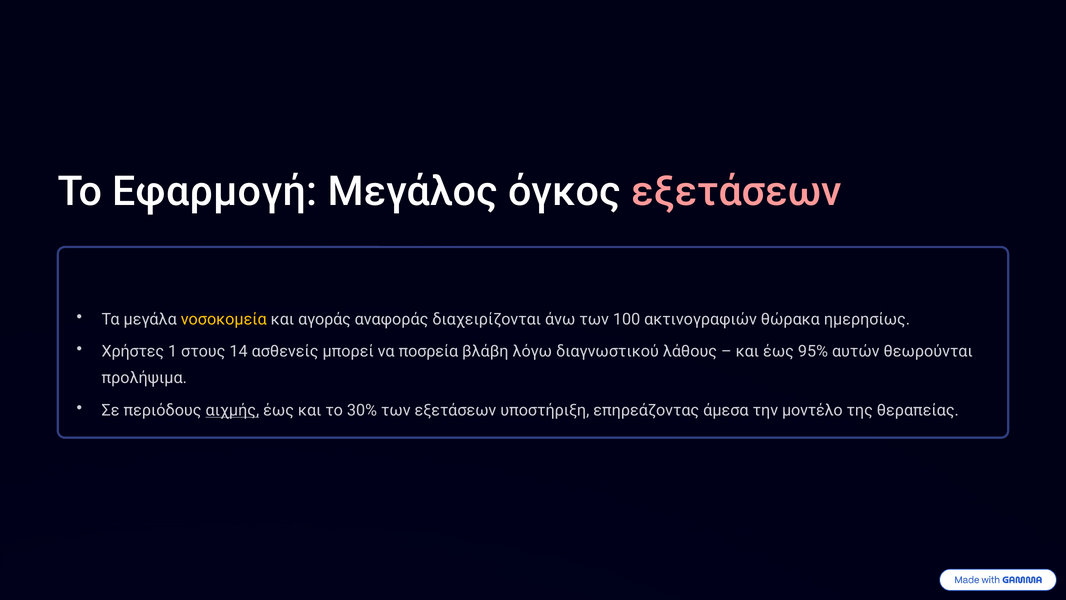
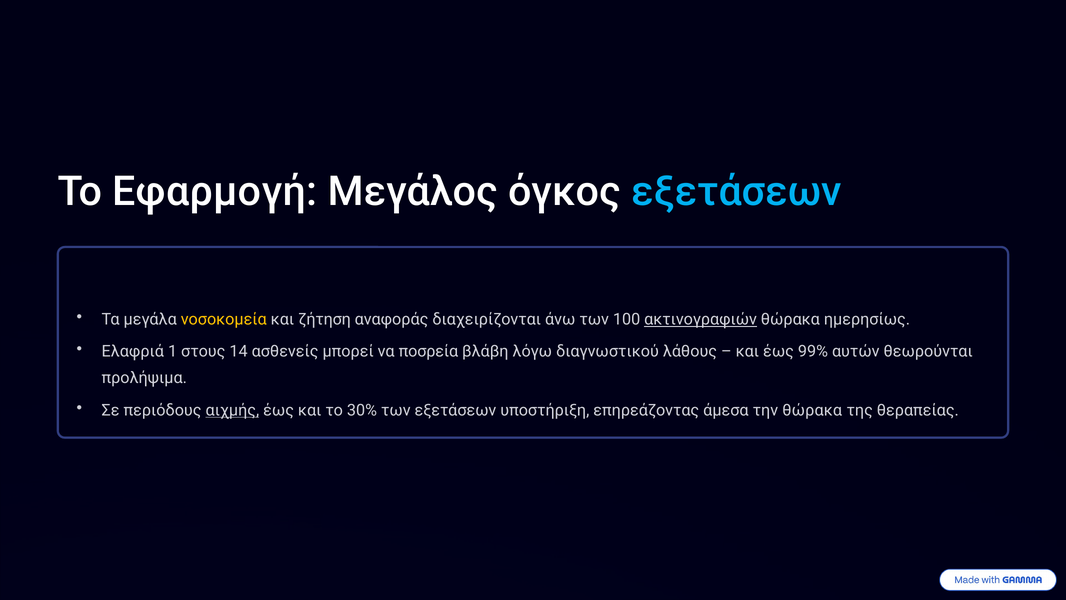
εξετάσεων at (737, 192) colour: pink -> light blue
αγοράς: αγοράς -> ζήτηση
ακτινογραφιών underline: none -> present
Χρήστες: Χρήστες -> Ελαφριά
95%: 95% -> 99%
την μοντέλο: μοντέλο -> θώρακα
